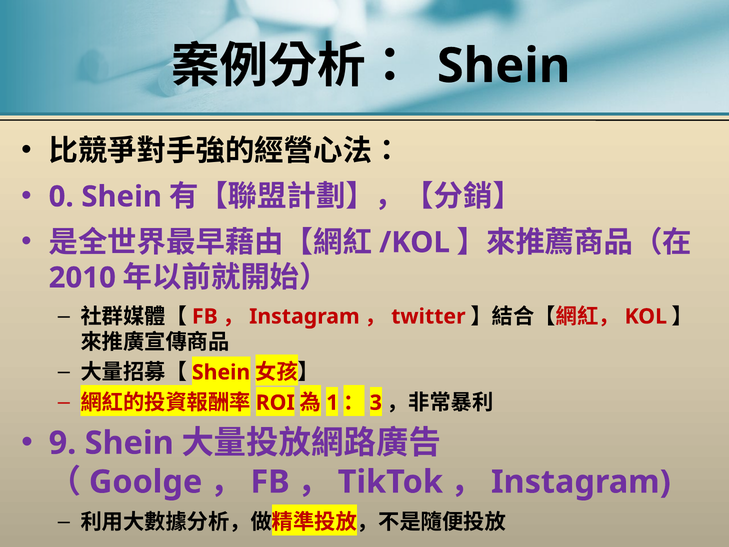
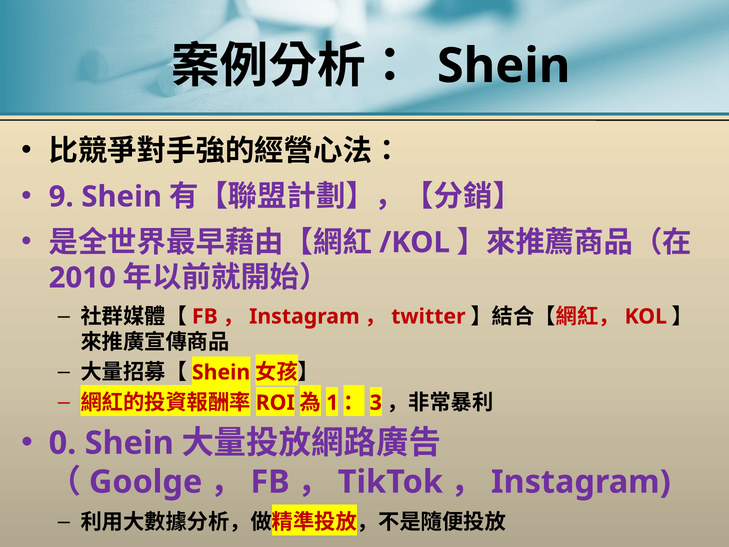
0: 0 -> 9
9: 9 -> 0
